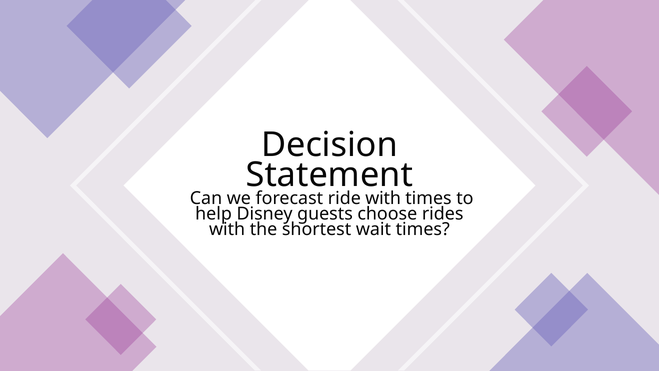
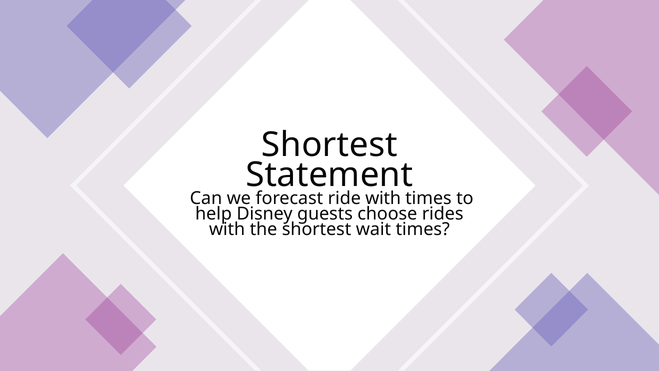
Decision at (330, 145): Decision -> Shortest
